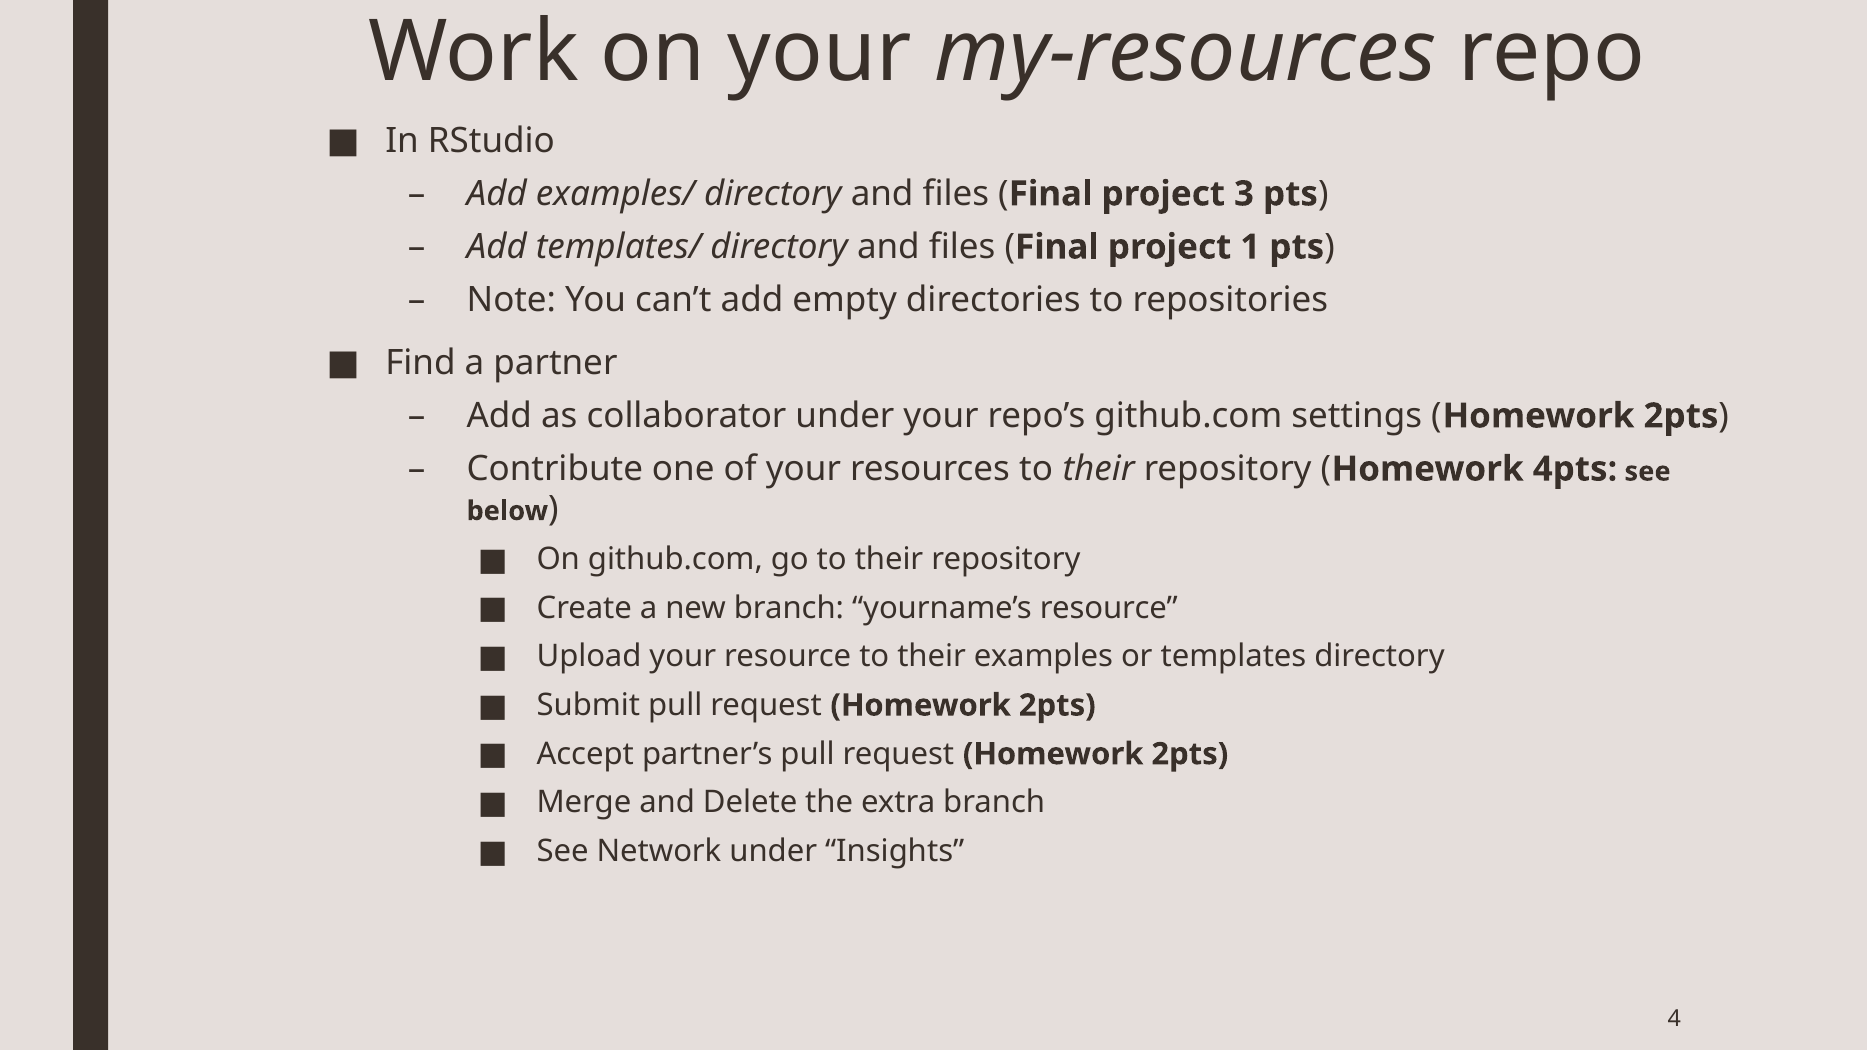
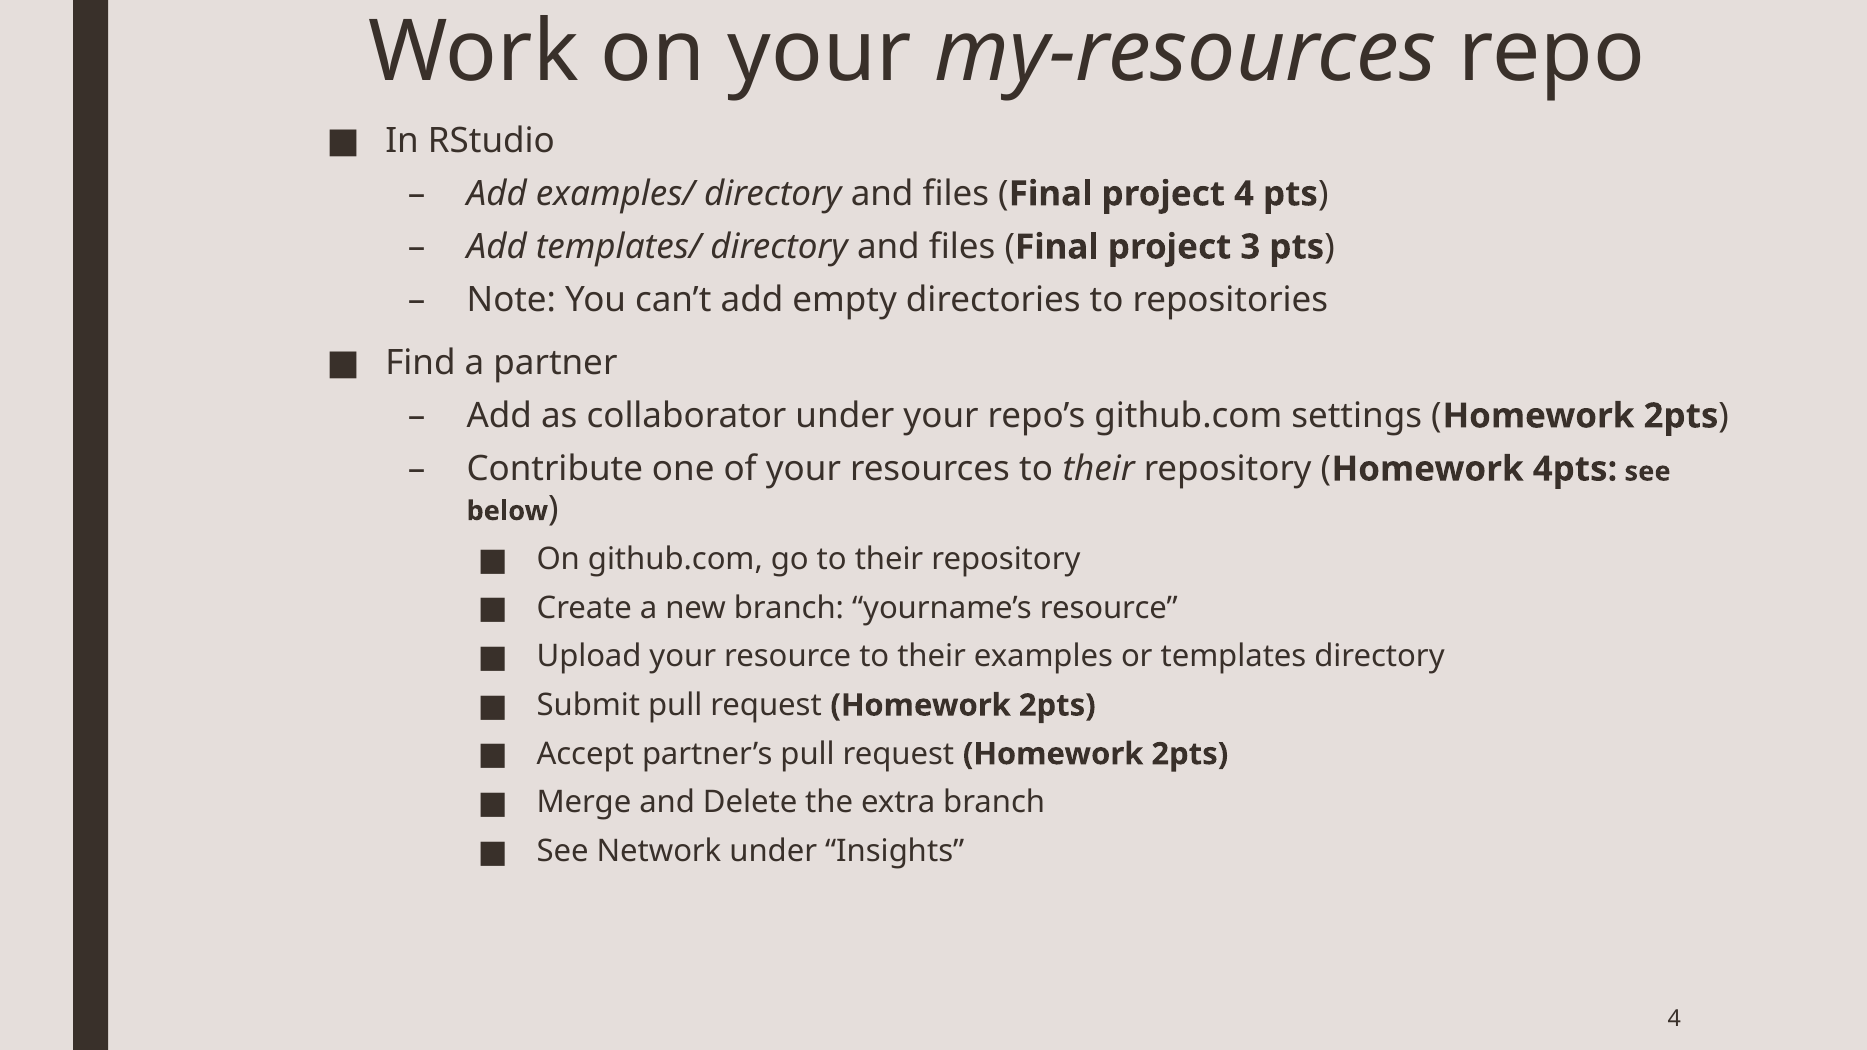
project 3: 3 -> 4
1: 1 -> 3
